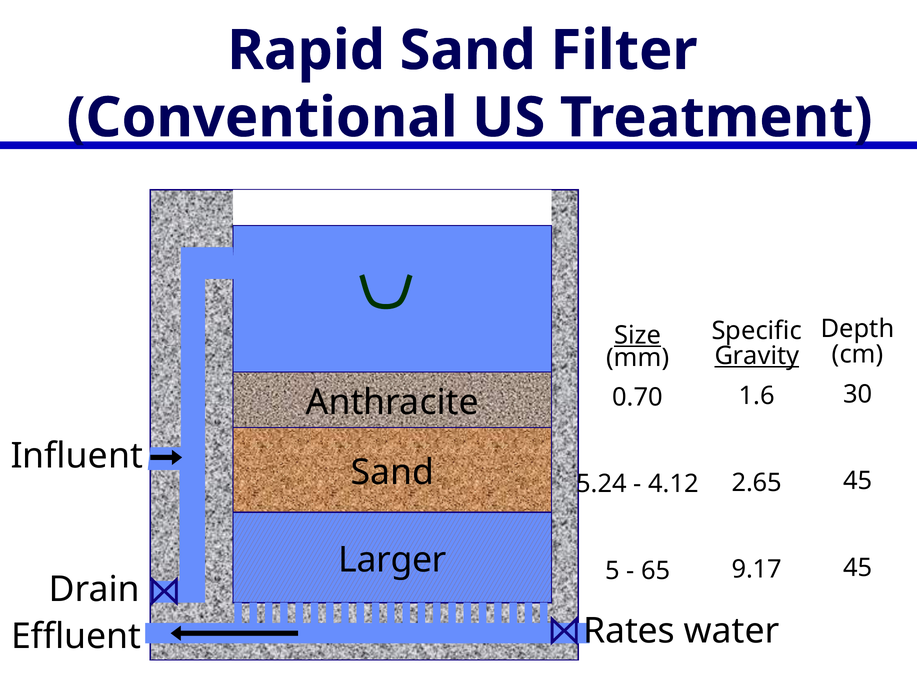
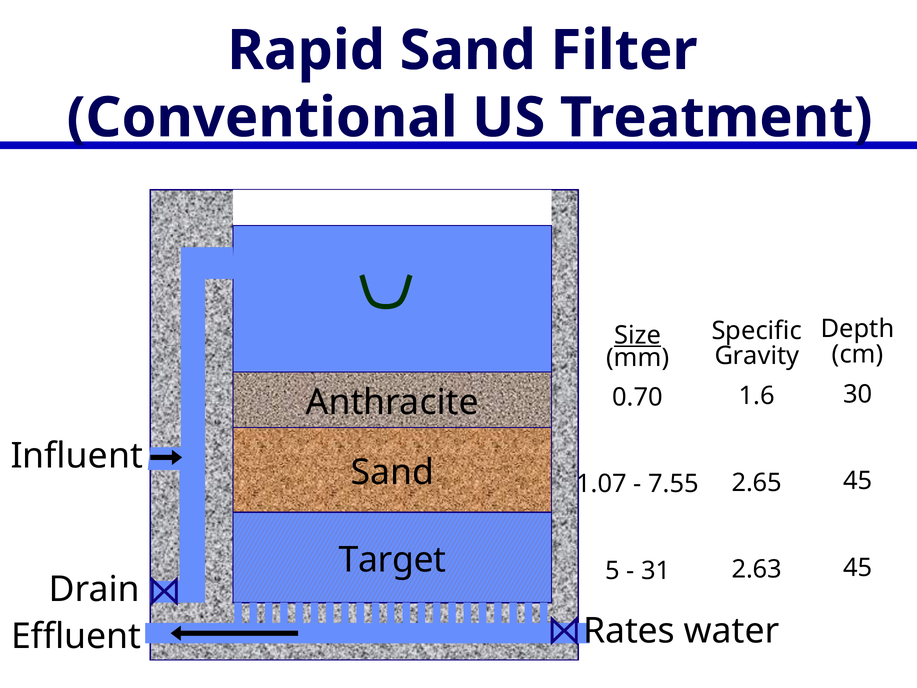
Gravity underline: present -> none
5.24: 5.24 -> 1.07
4.12: 4.12 -> 7.55
Larger: Larger -> Target
9.17: 9.17 -> 2.63
65: 65 -> 31
